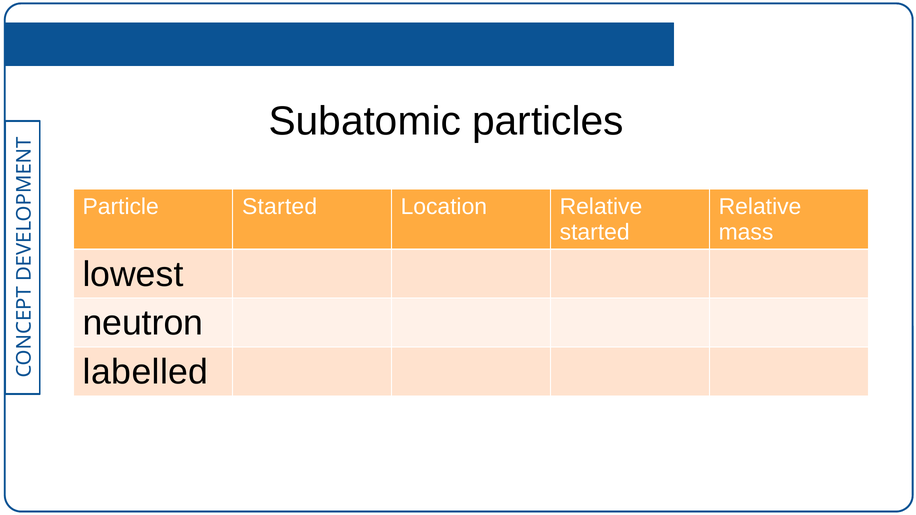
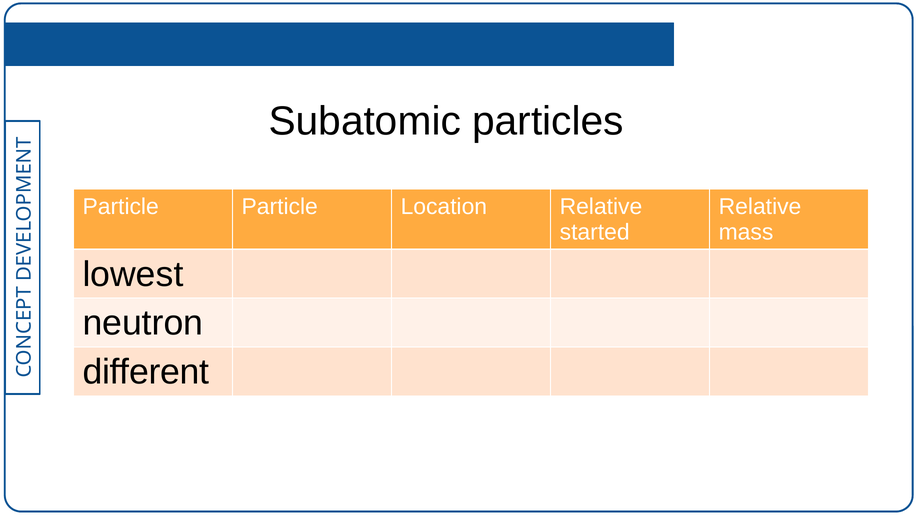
Particle Started: Started -> Particle
labelled: labelled -> different
